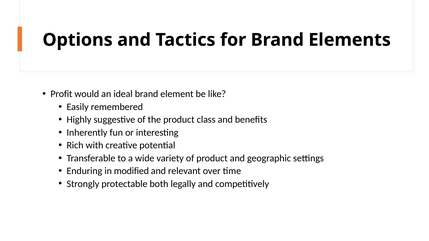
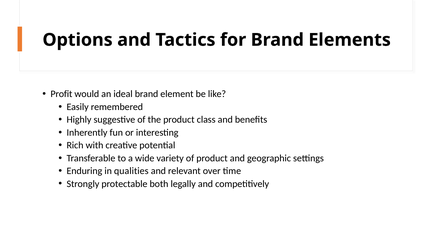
modified: modified -> qualities
